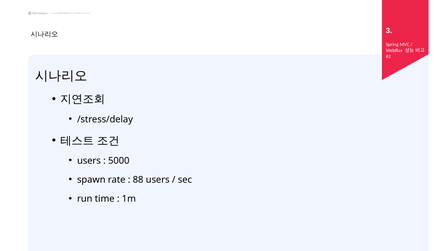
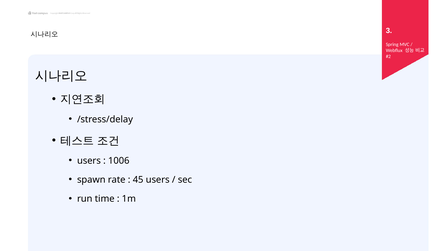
5000: 5000 -> 1006
88: 88 -> 45
